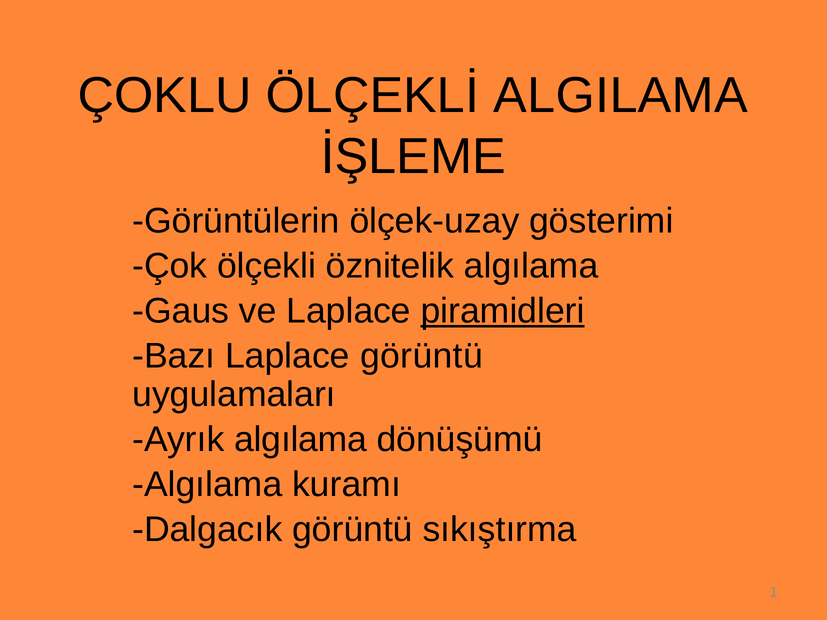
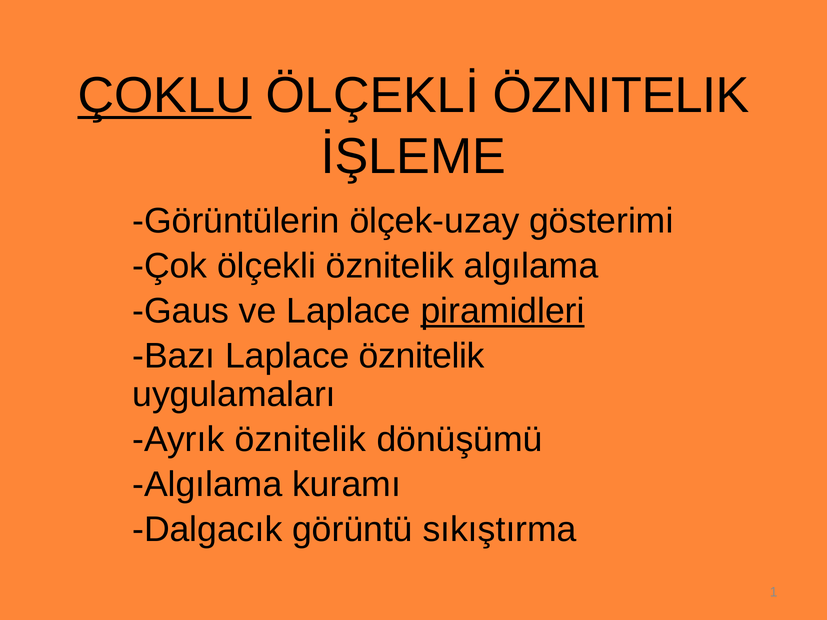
ÇOKLU underline: none -> present
ÖLÇEKLİ ALGILAMA: ALGILAMA -> ÖZNITELIK
Laplace görüntü: görüntü -> öznitelik
Ayrık algılama: algılama -> öznitelik
